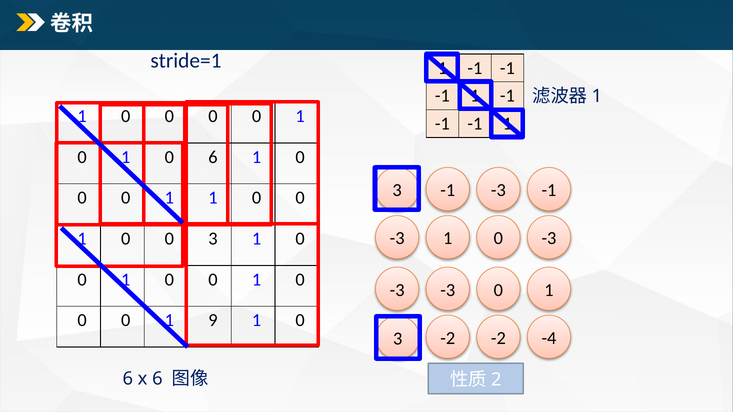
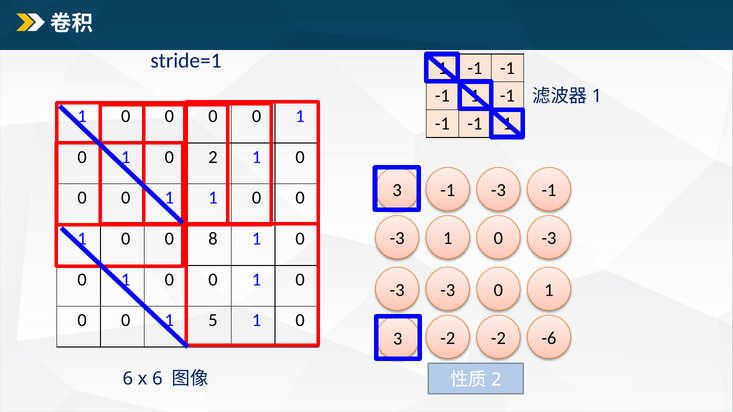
6 at (213, 157): 6 -> 2
3 at (213, 239): 3 -> 8
9: 9 -> 5
-4: -4 -> -6
